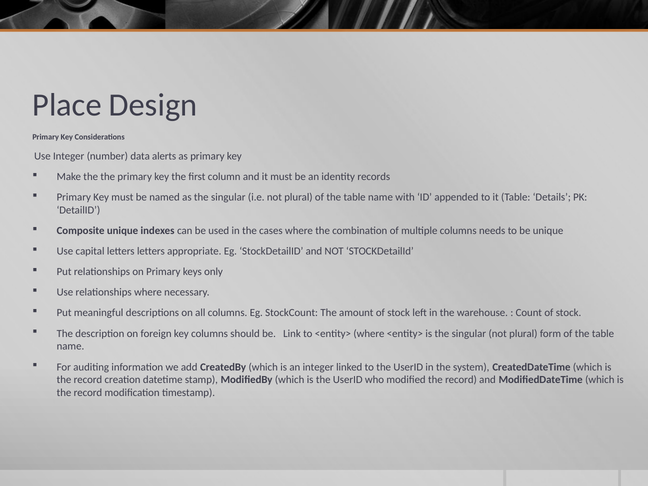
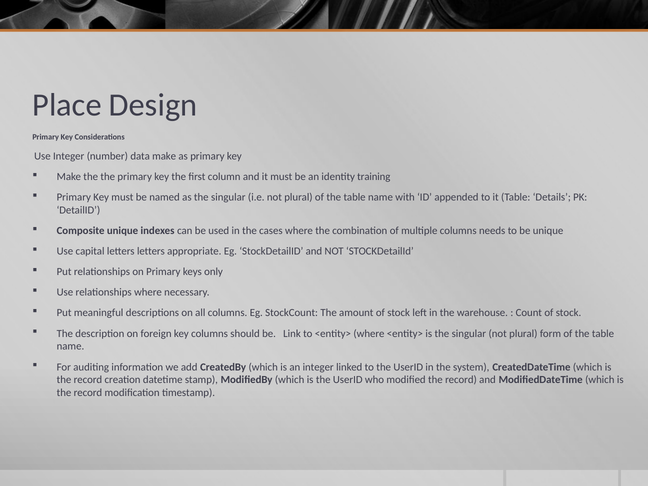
data alerts: alerts -> make
records: records -> training
